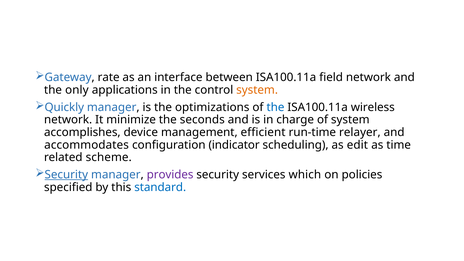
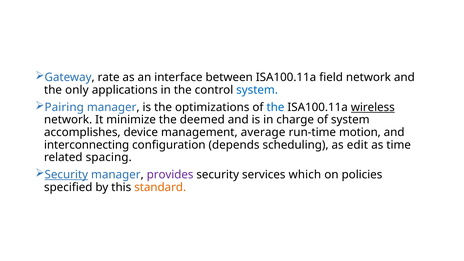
system at (257, 90) colour: orange -> blue
Quickly: Quickly -> Pairing
wireless underline: none -> present
seconds: seconds -> deemed
efficient: efficient -> average
relayer: relayer -> motion
accommodates: accommodates -> interconnecting
indicator: indicator -> depends
scheme: scheme -> spacing
standard colour: blue -> orange
